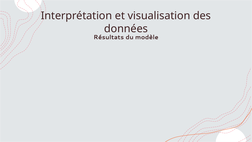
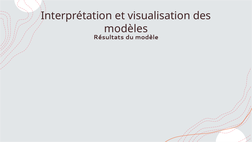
données: données -> modèles
